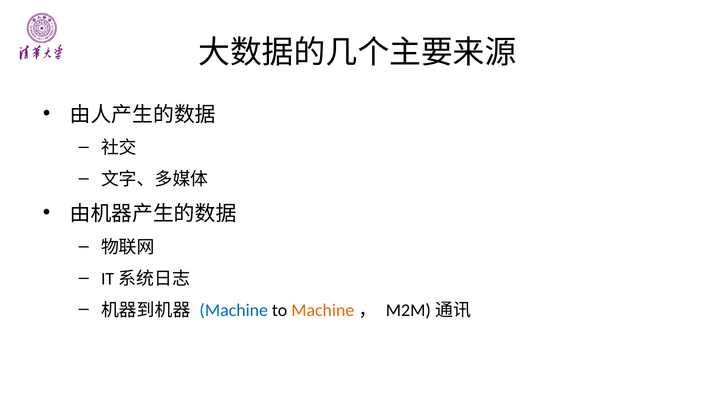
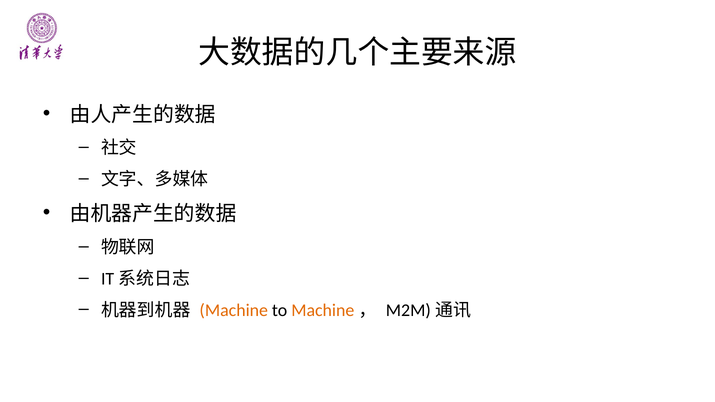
Machine at (234, 310) colour: blue -> orange
